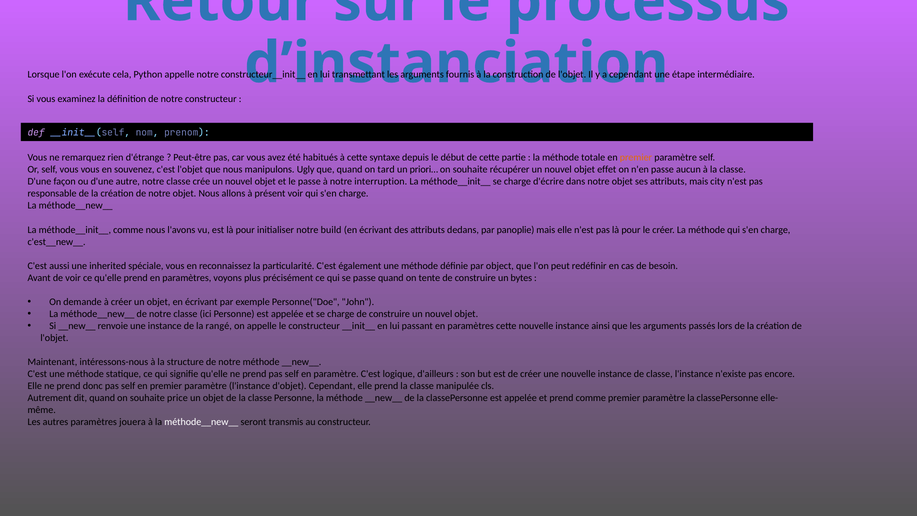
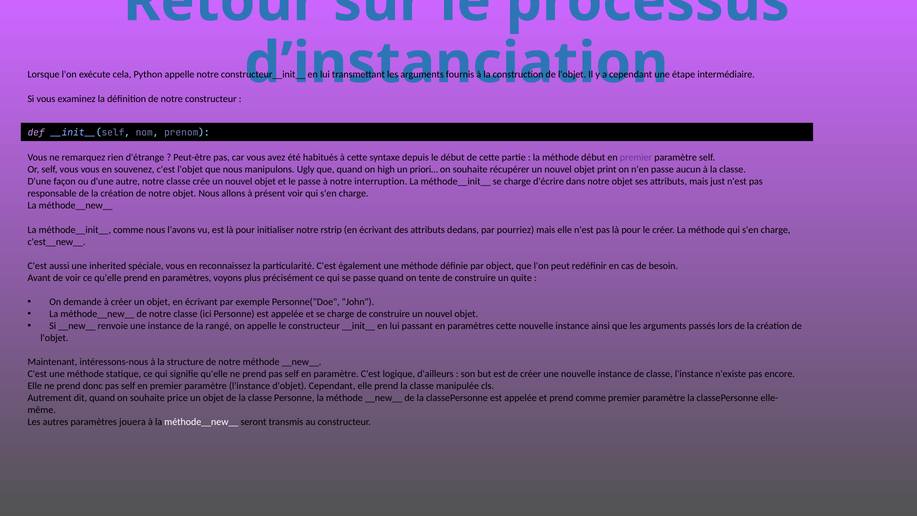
méthode totale: totale -> début
premier at (636, 158) colour: orange -> purple
tard: tard -> high
effet: effet -> print
city: city -> just
build: build -> rstrip
panoplie: panoplie -> pourriez
bytes: bytes -> quite
